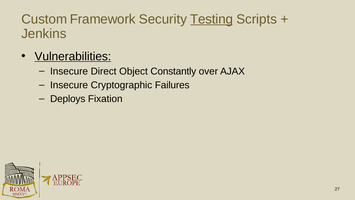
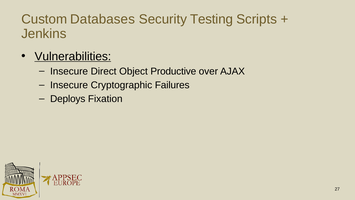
Framework: Framework -> Databases
Testing underline: present -> none
Constantly: Constantly -> Productive
